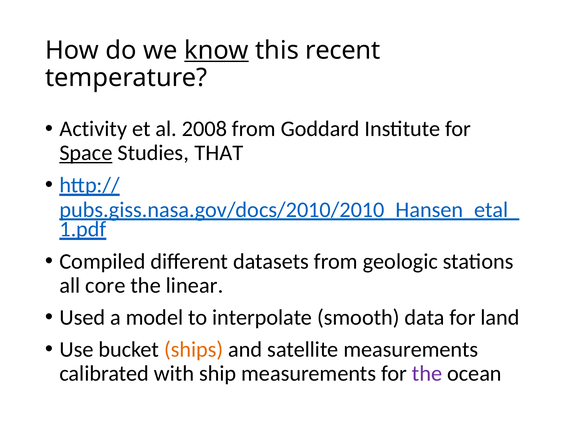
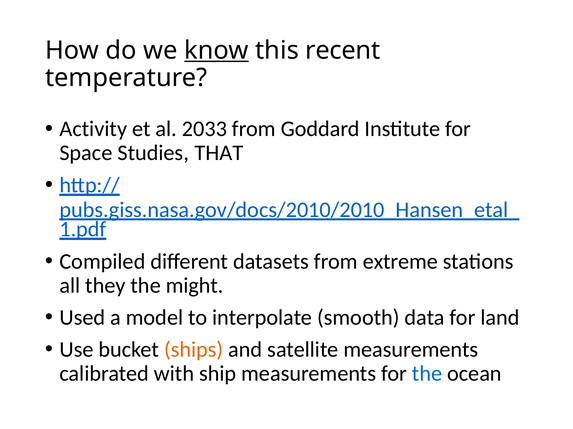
2008: 2008 -> 2033
Space underline: present -> none
geologic: geologic -> extreme
core: core -> they
linear: linear -> might
the at (427, 374) colour: purple -> blue
